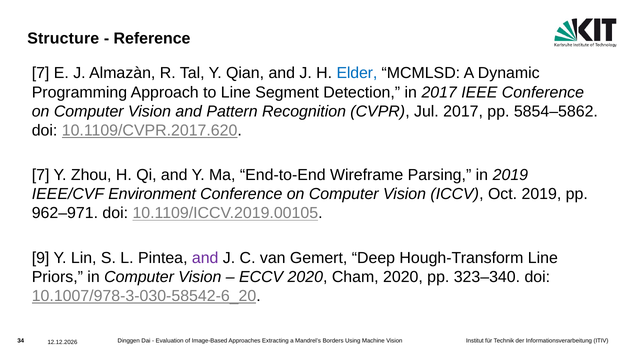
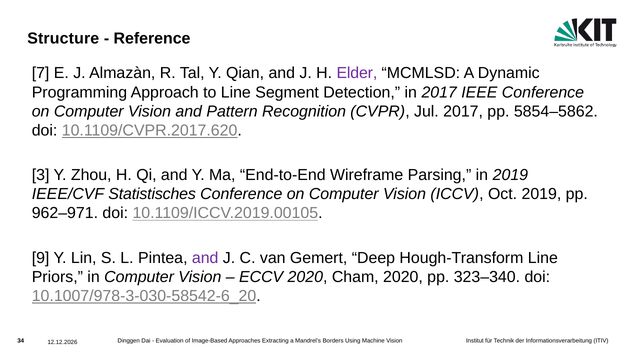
Elder colour: blue -> purple
7 at (41, 175): 7 -> 3
Environment: Environment -> Statistisches
